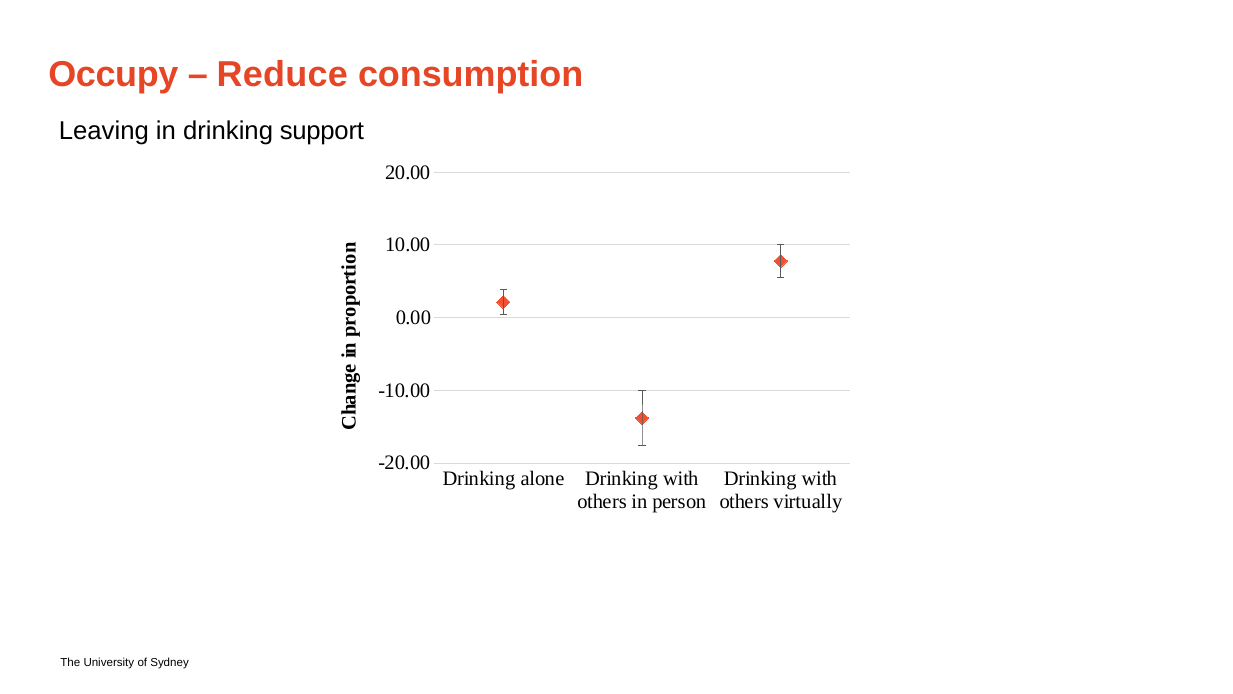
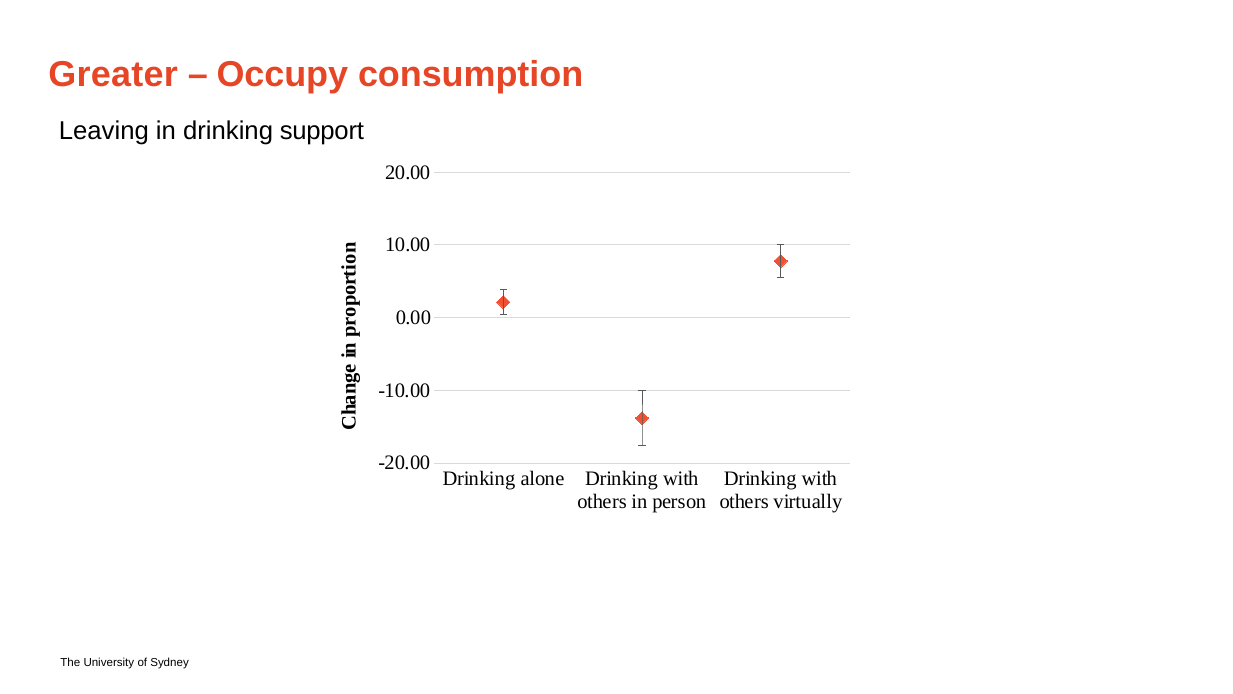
Occupy: Occupy -> Greater
Reduce: Reduce -> Occupy
